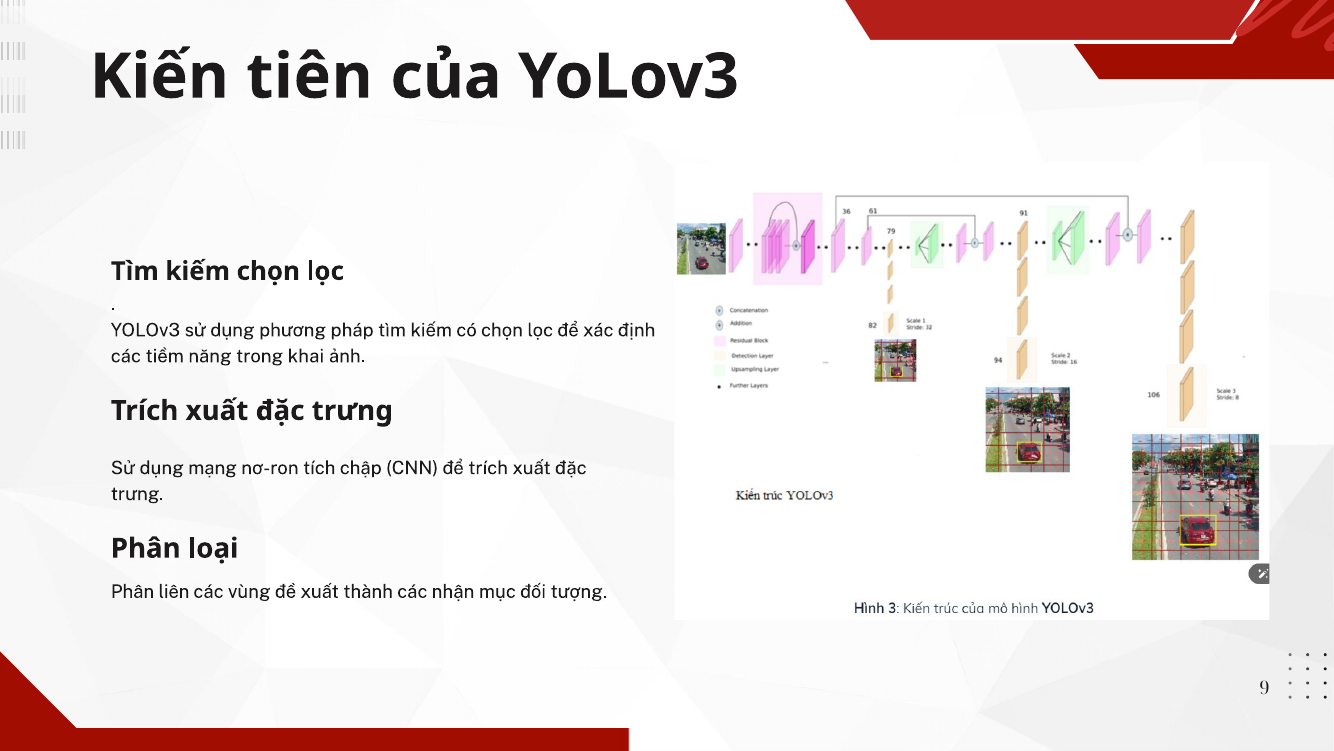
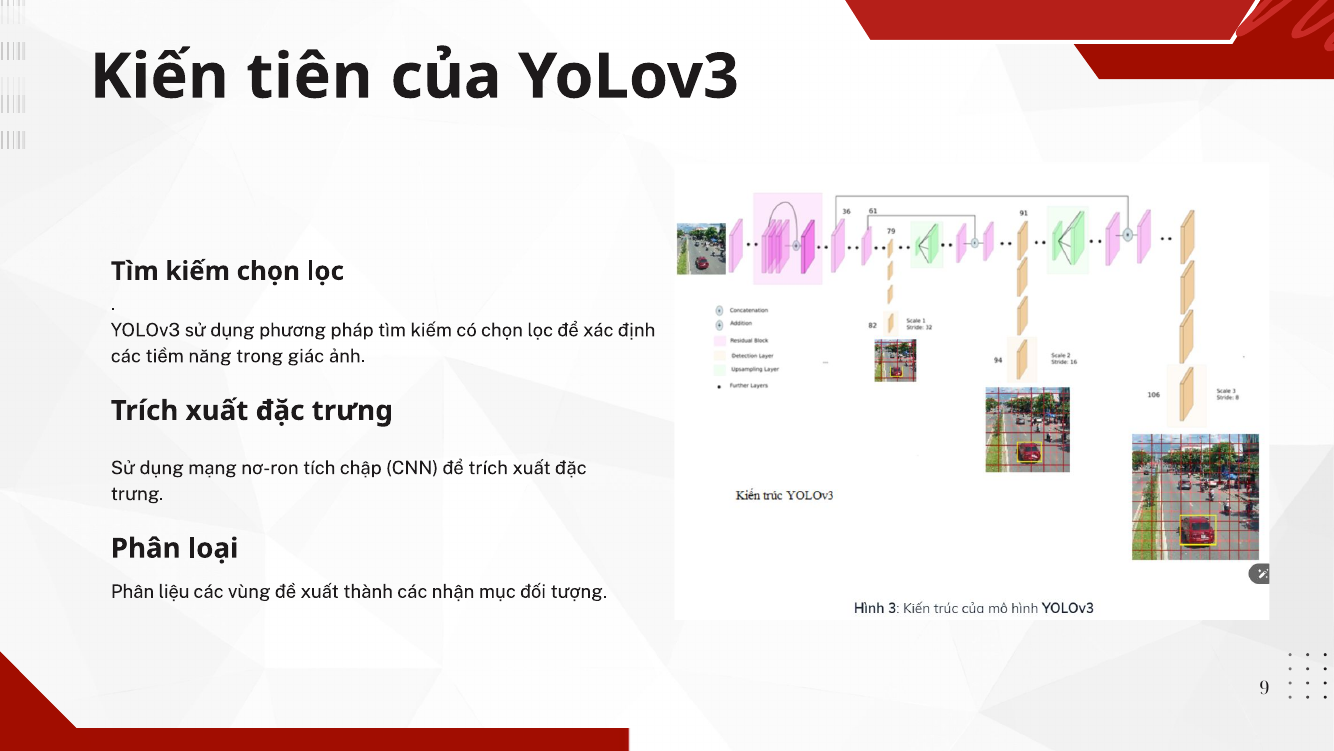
khai: khai -> giác
liên: liên -> liệu
